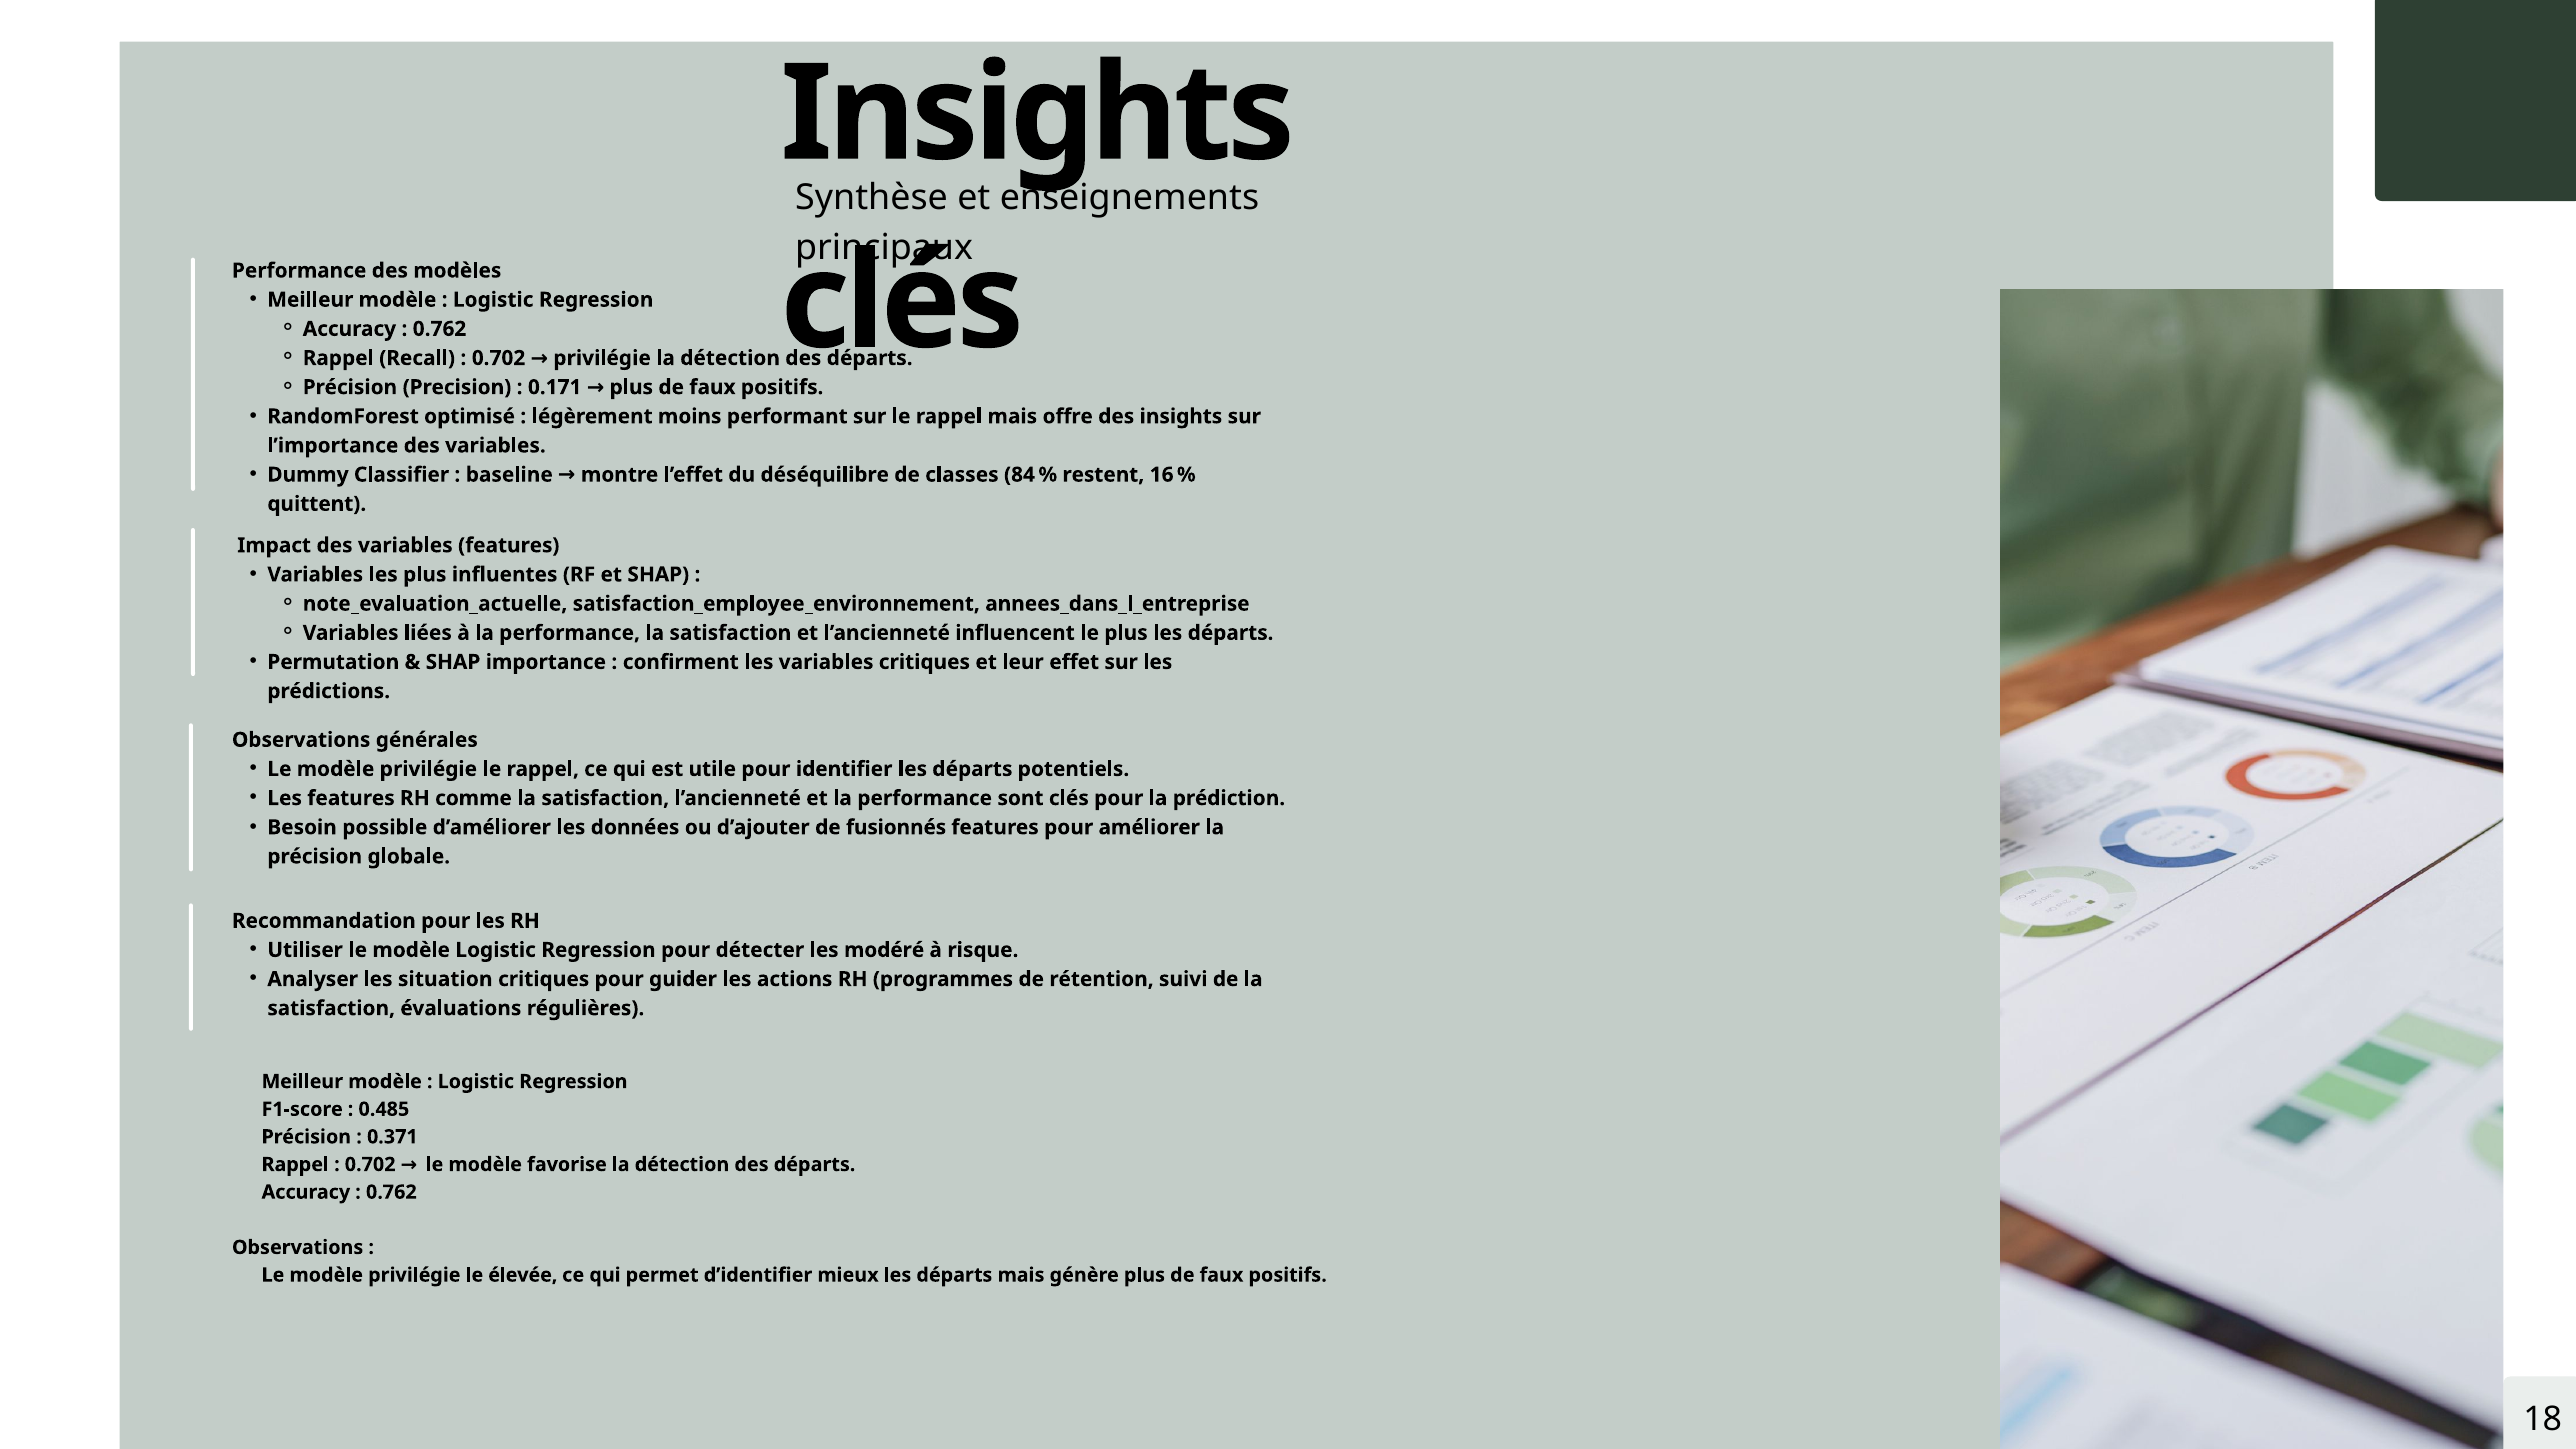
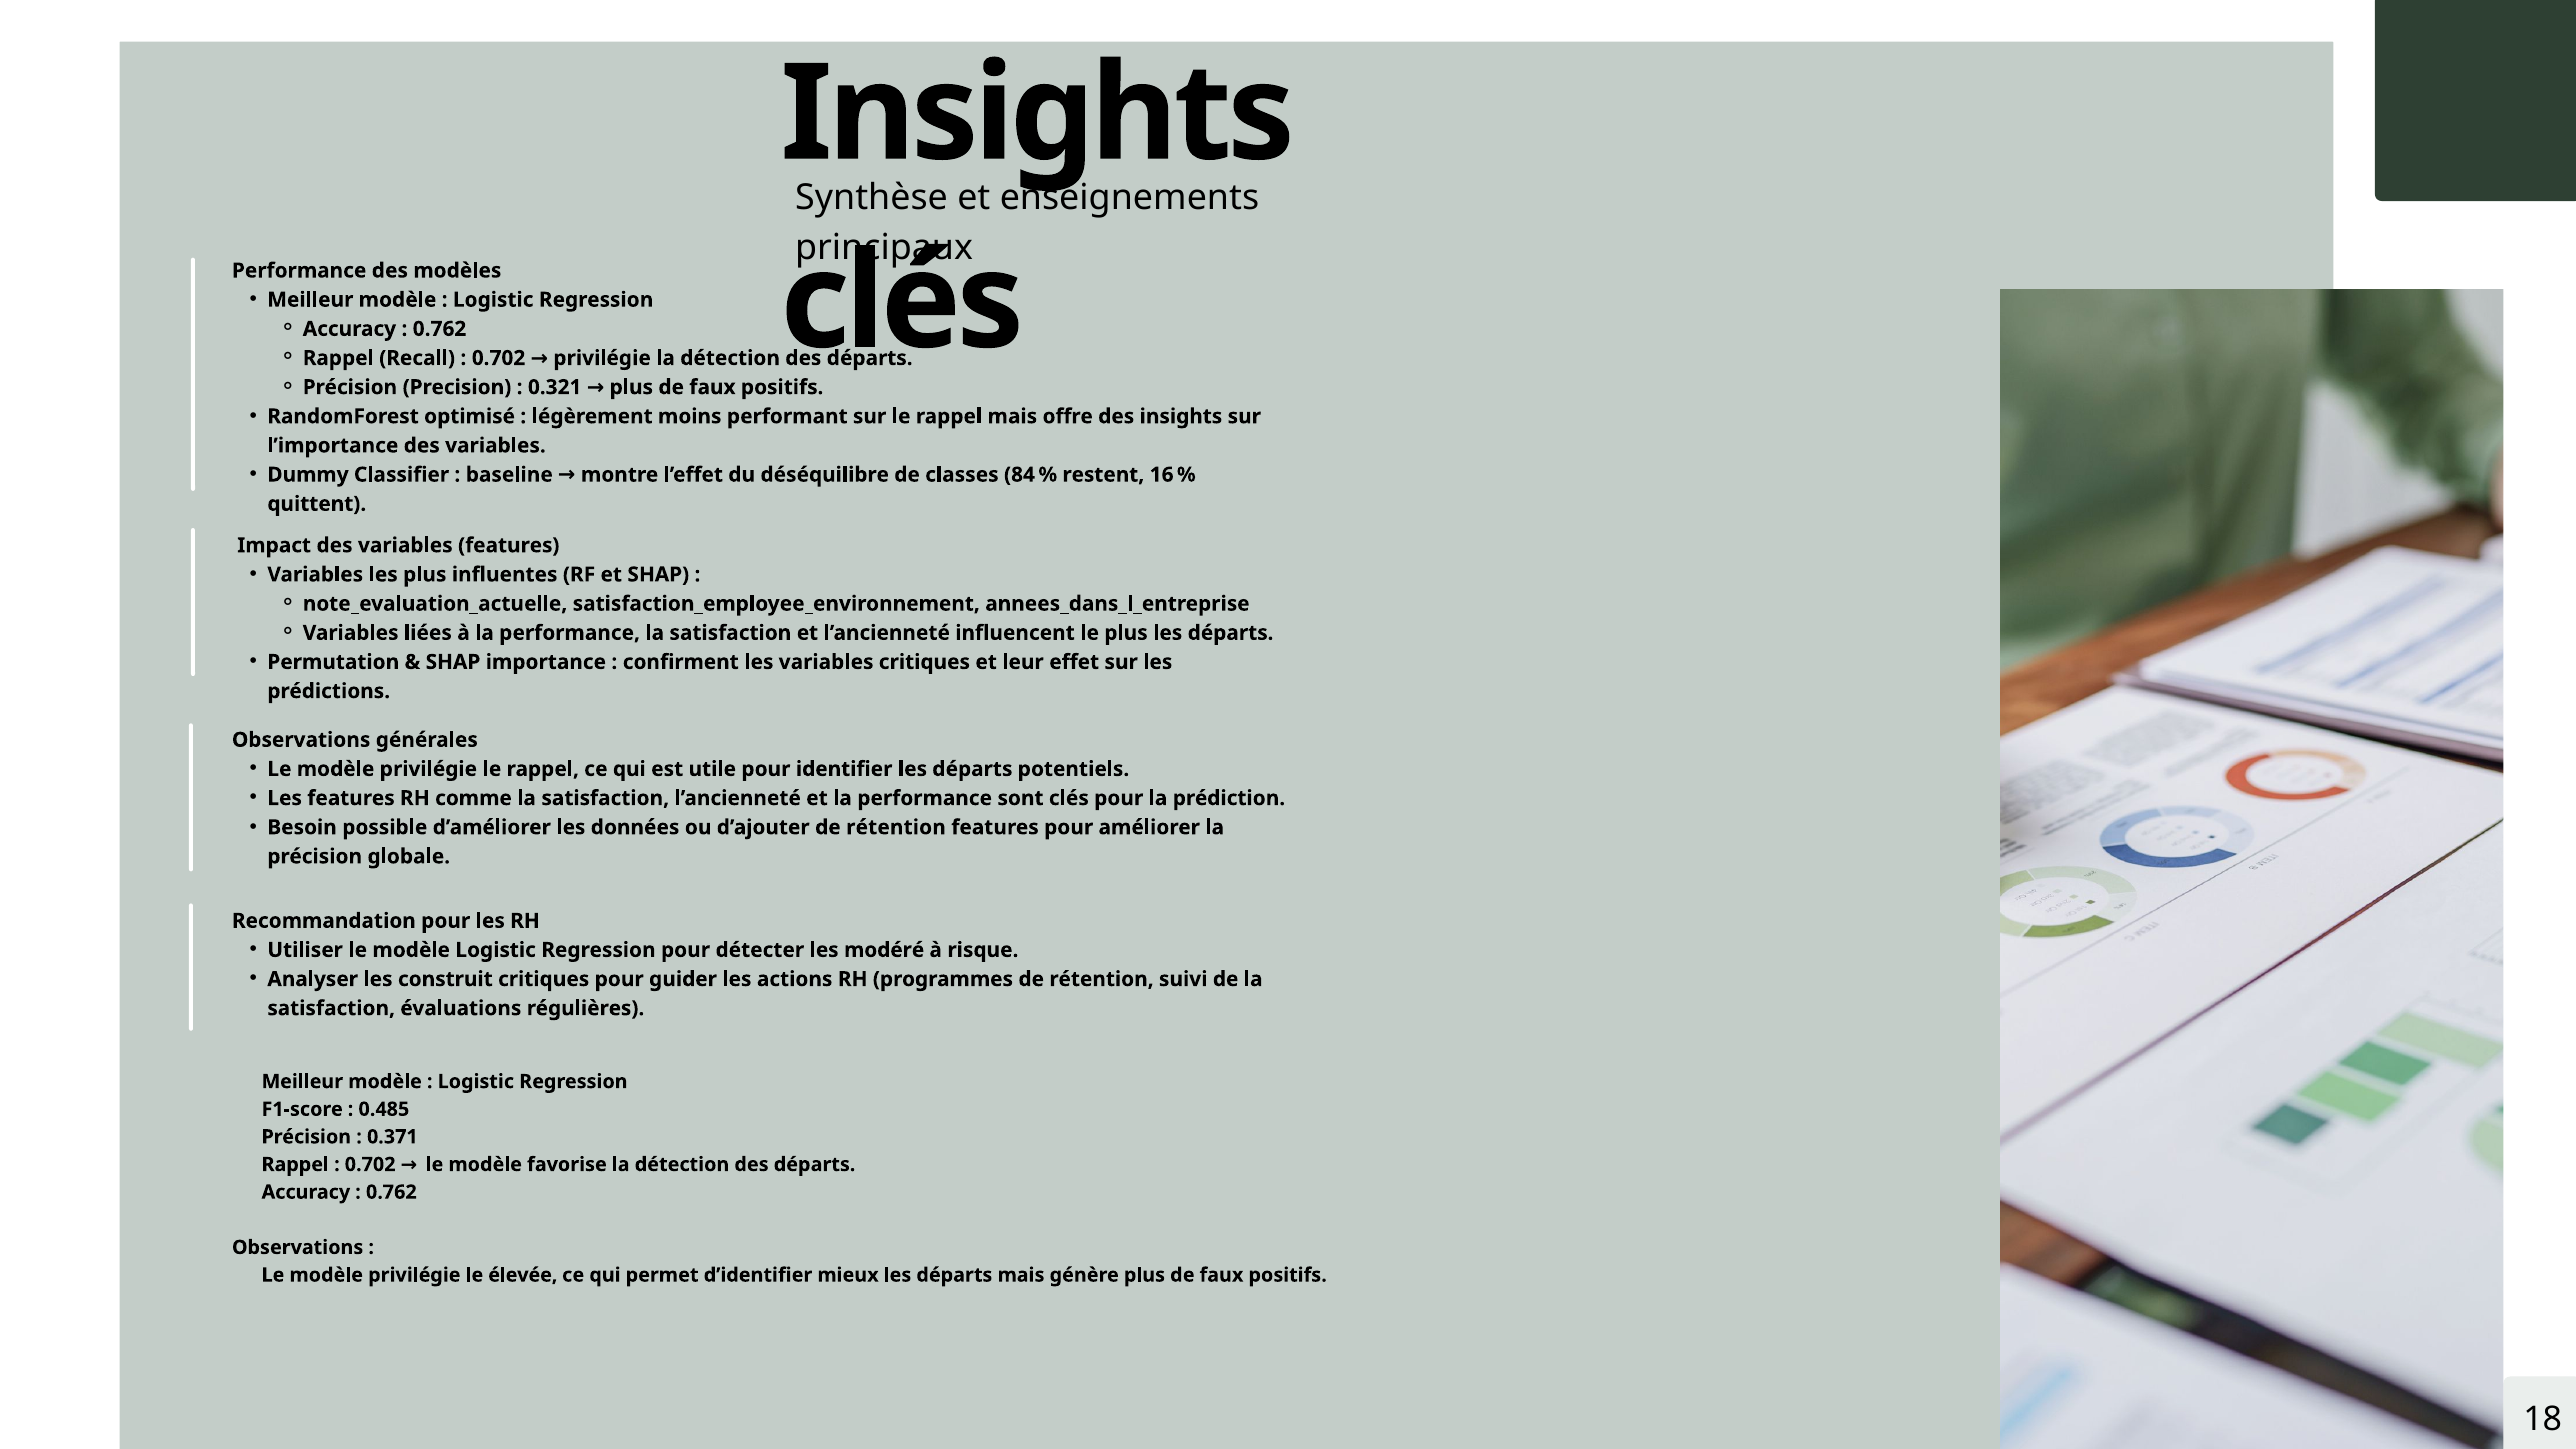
0.171: 0.171 -> 0.321
d’ajouter de fusionnés: fusionnés -> rétention
situation: situation -> construit
